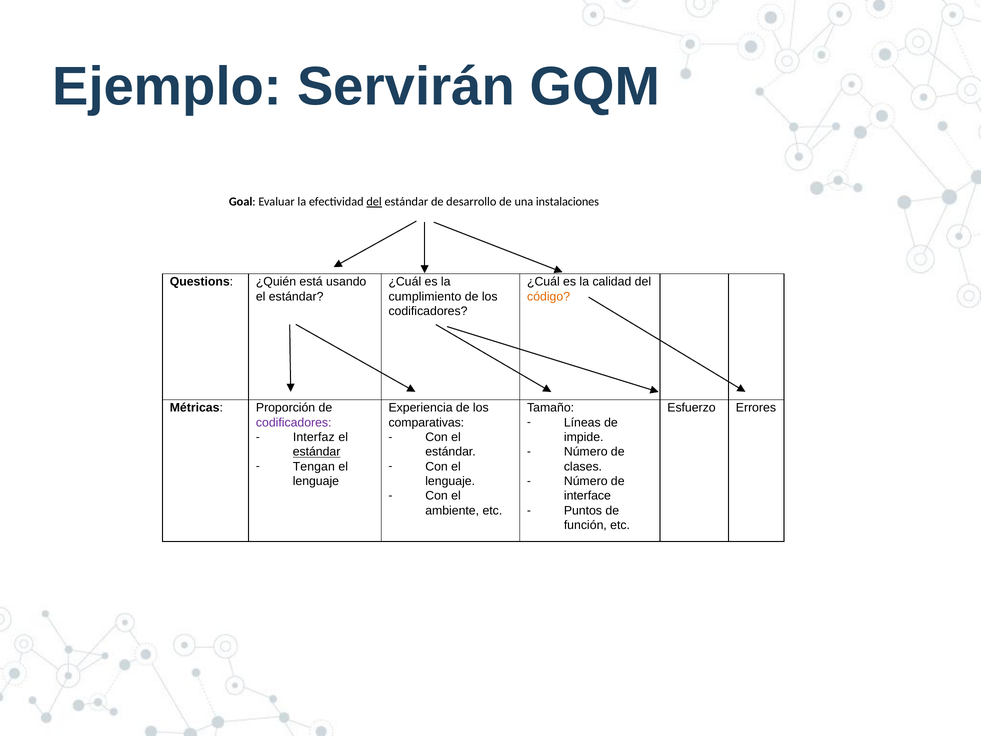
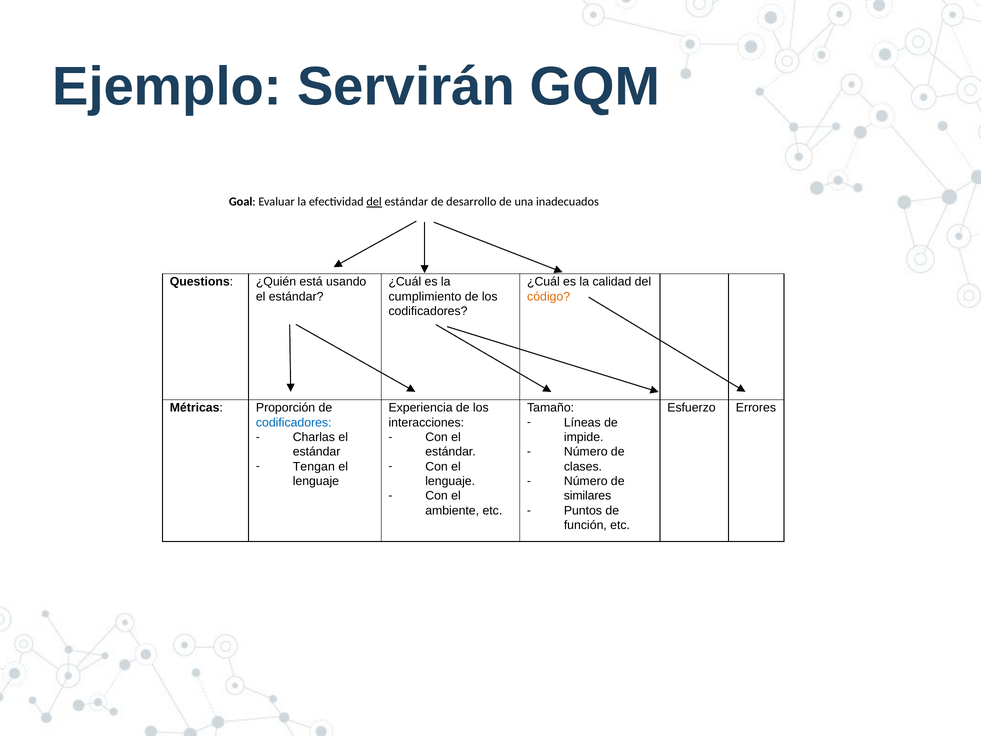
instalaciones: instalaciones -> inadecuados
codificadores at (294, 422) colour: purple -> blue
comparativas: comparativas -> interacciones
Interfaz: Interfaz -> Charlas
estándar at (317, 452) underline: present -> none
interface: interface -> similares
